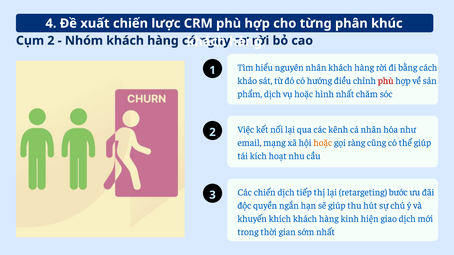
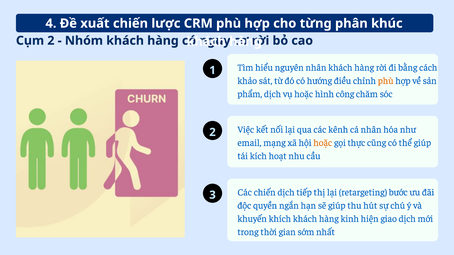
phù at (386, 81) colour: red -> orange
hình nhất: nhất -> công
ràng: ràng -> thực
